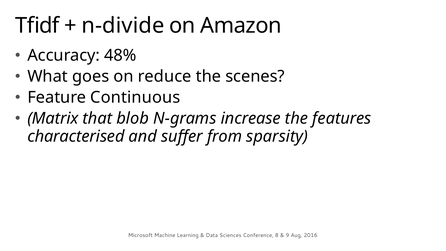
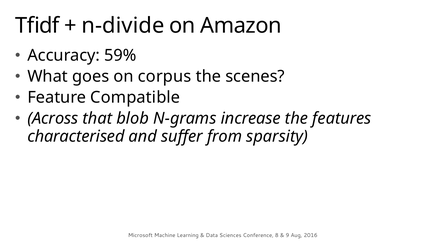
48%: 48% -> 59%
reduce: reduce -> corpus
Continuous: Continuous -> Compatible
Matrix: Matrix -> Across
